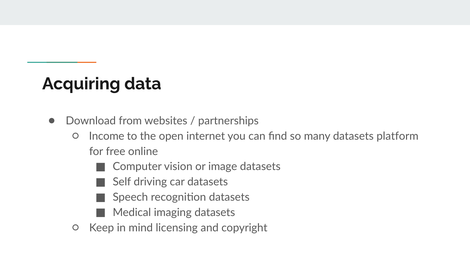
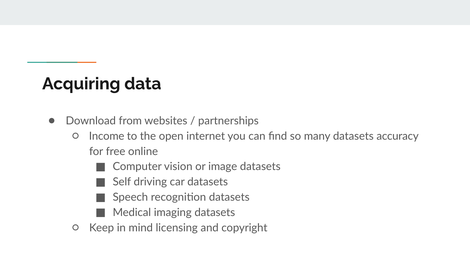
platform: platform -> accuracy
